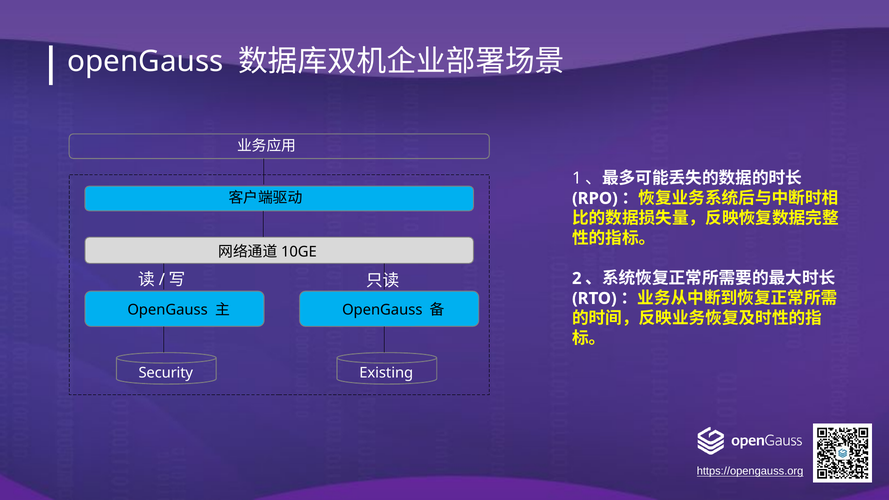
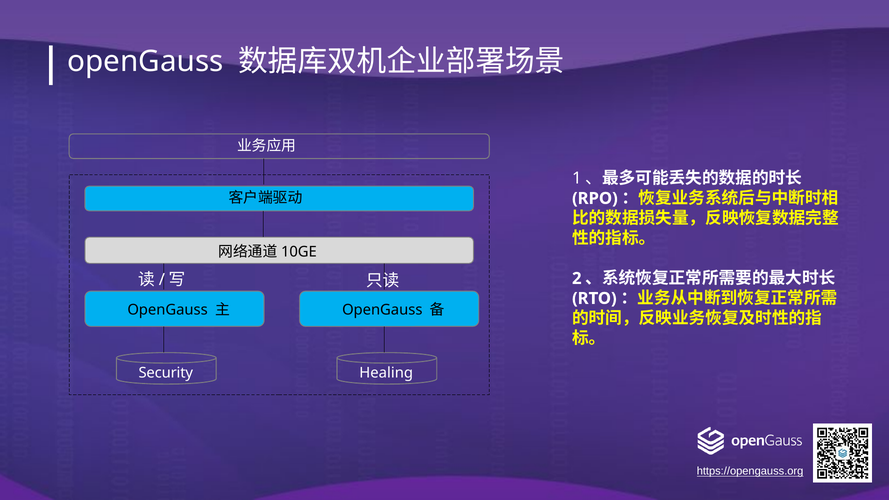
Existing: Existing -> Healing
